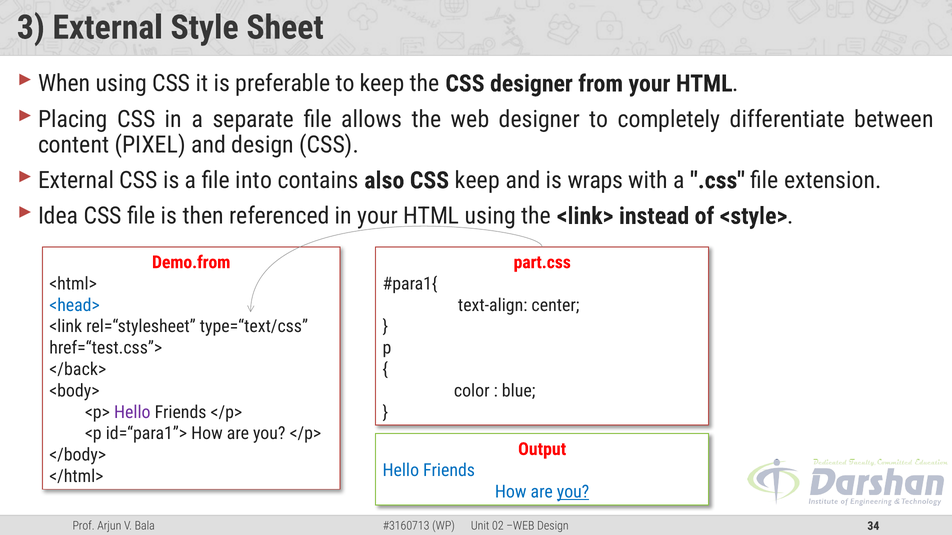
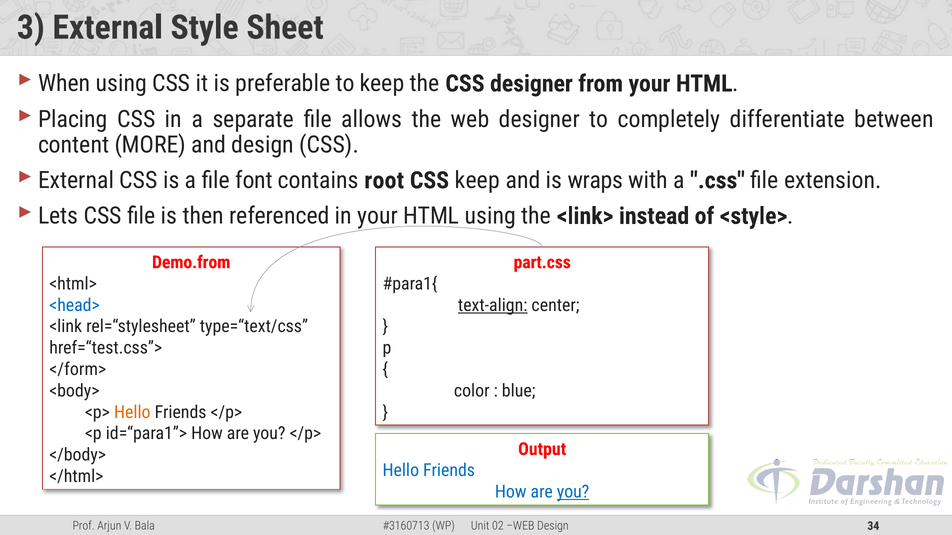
PIXEL: PIXEL -> MORE
into: into -> font
also: also -> root
Idea: Idea -> Lets
text-align underline: none -> present
</back>: </back> -> </form>
Hello at (132, 412) colour: purple -> orange
